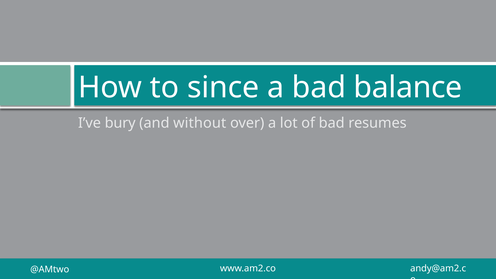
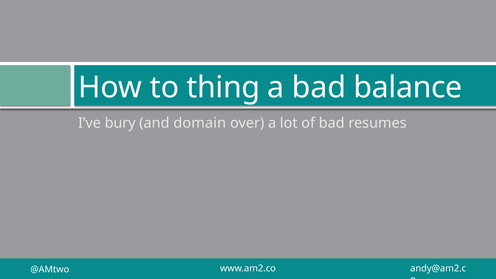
since: since -> thing
without: without -> domain
